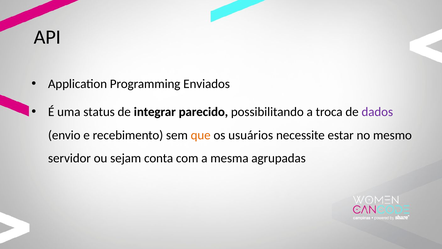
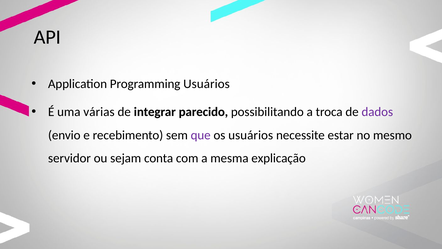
Programming Enviados: Enviados -> Usuários
status: status -> várias
que colour: orange -> purple
agrupadas: agrupadas -> explicação
